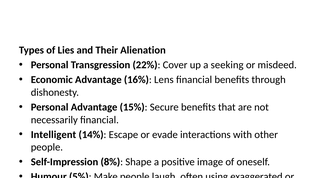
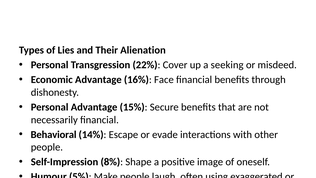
Lens: Lens -> Face
Intelligent: Intelligent -> Behavioral
